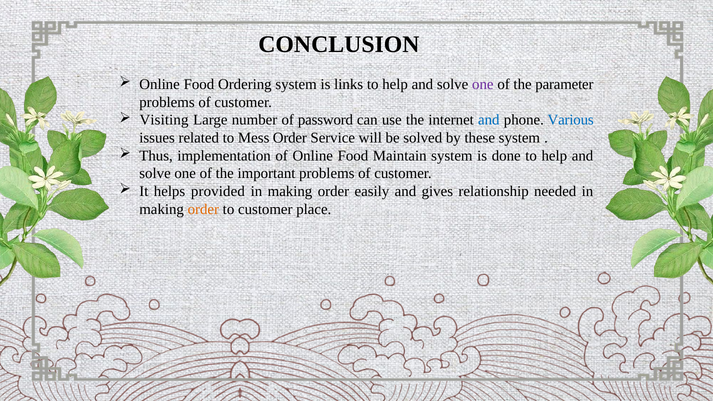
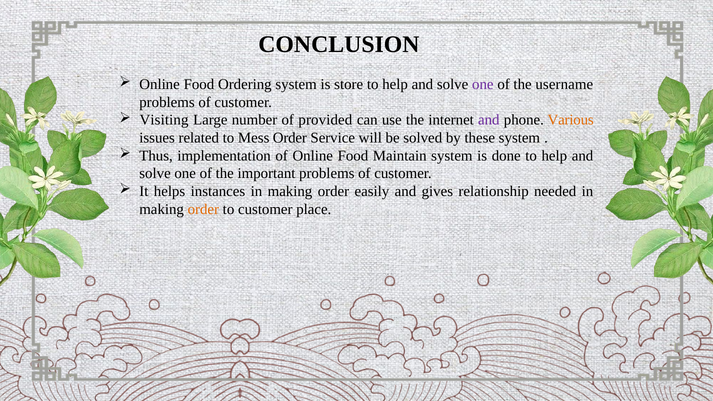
links: links -> store
parameter: parameter -> username
password: password -> provided
and at (489, 120) colour: blue -> purple
Various colour: blue -> orange
provided: provided -> instances
